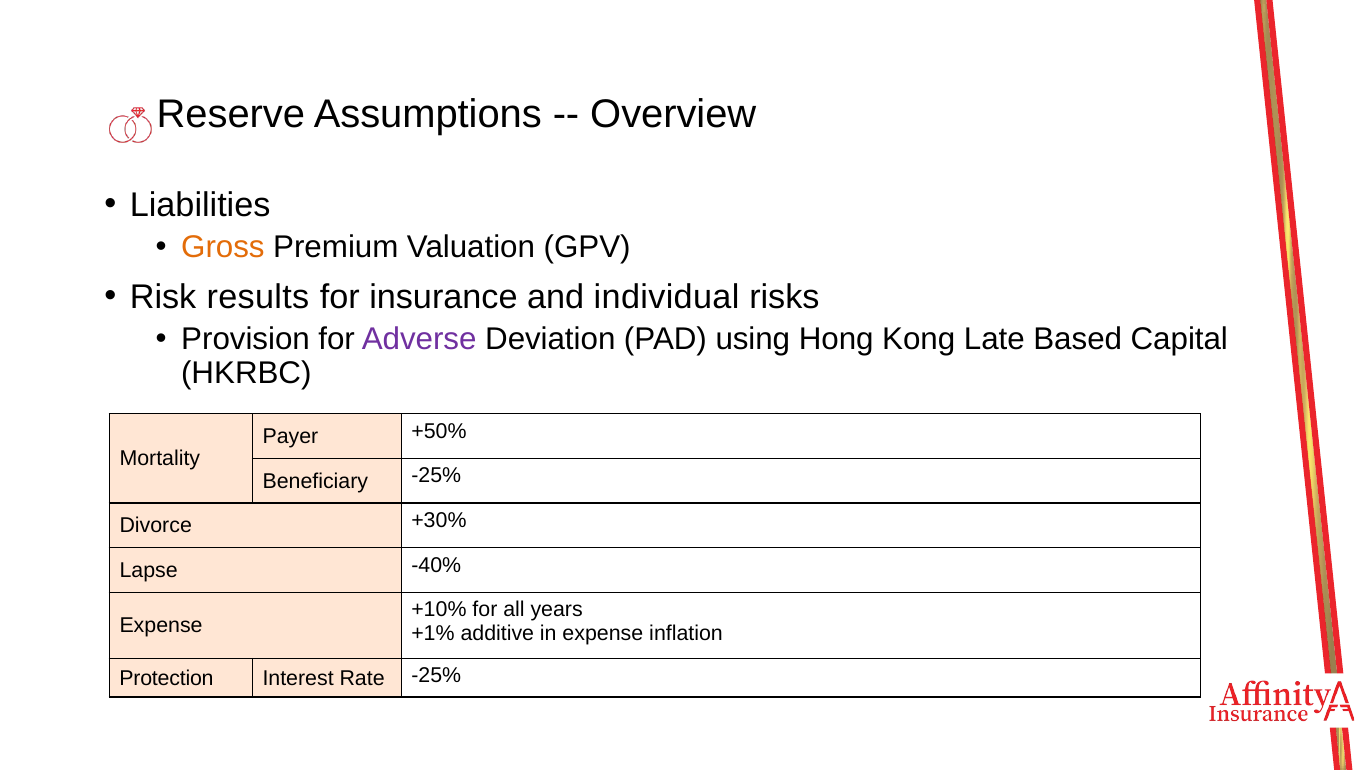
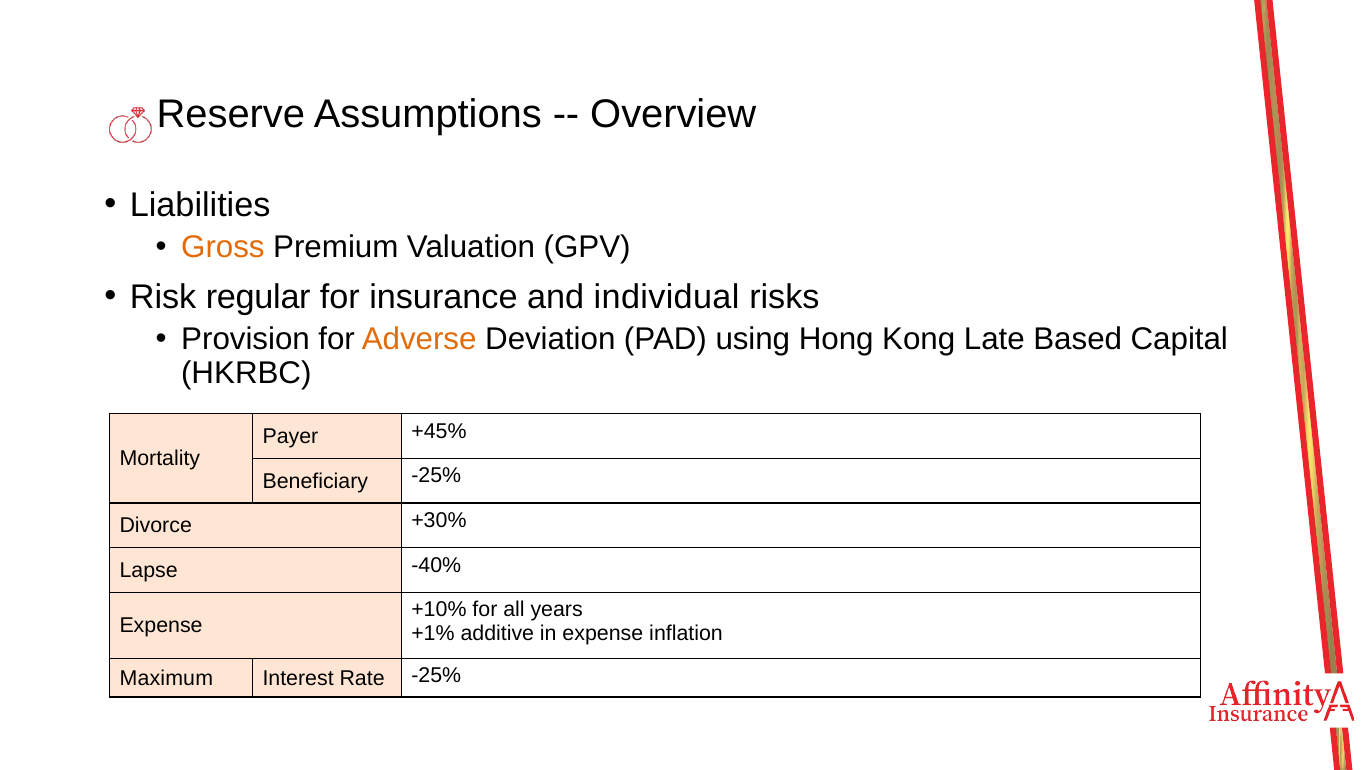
results: results -> regular
Adverse colour: purple -> orange
+50%: +50% -> +45%
Protection: Protection -> Maximum
